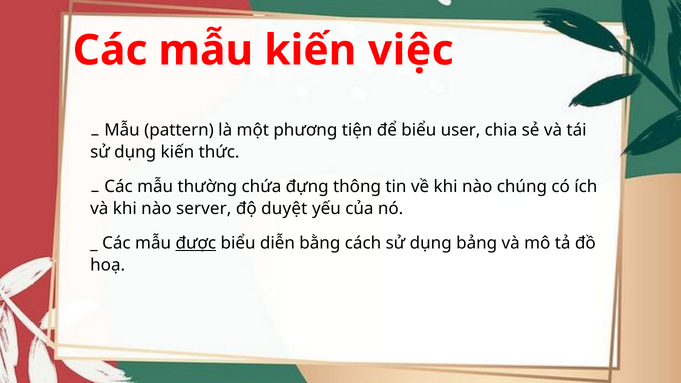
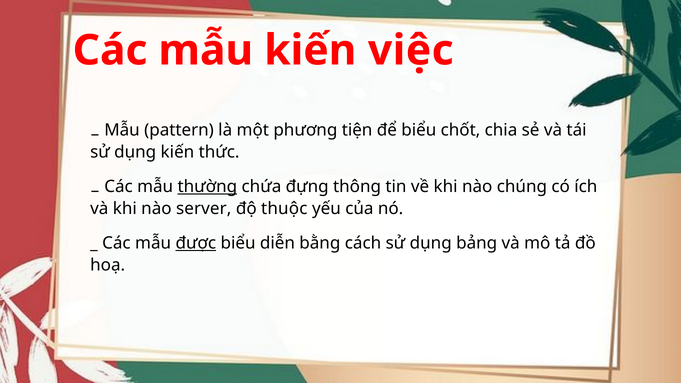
user: user -> chốt
thường underline: none -> present
duyệt: duyệt -> thuộc
